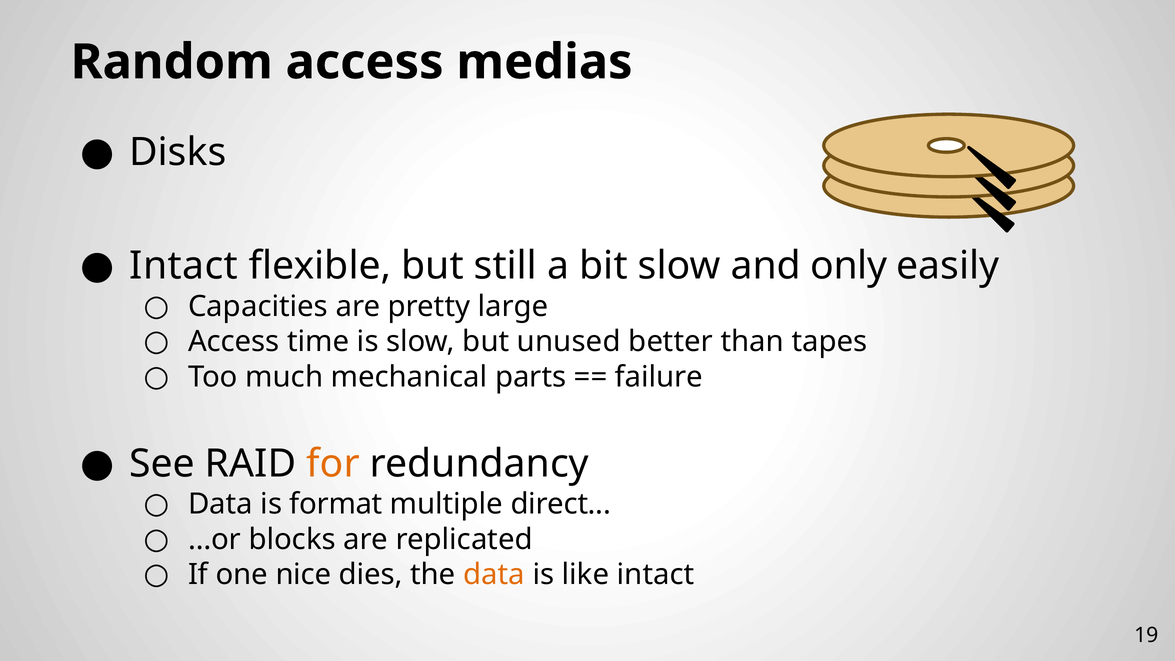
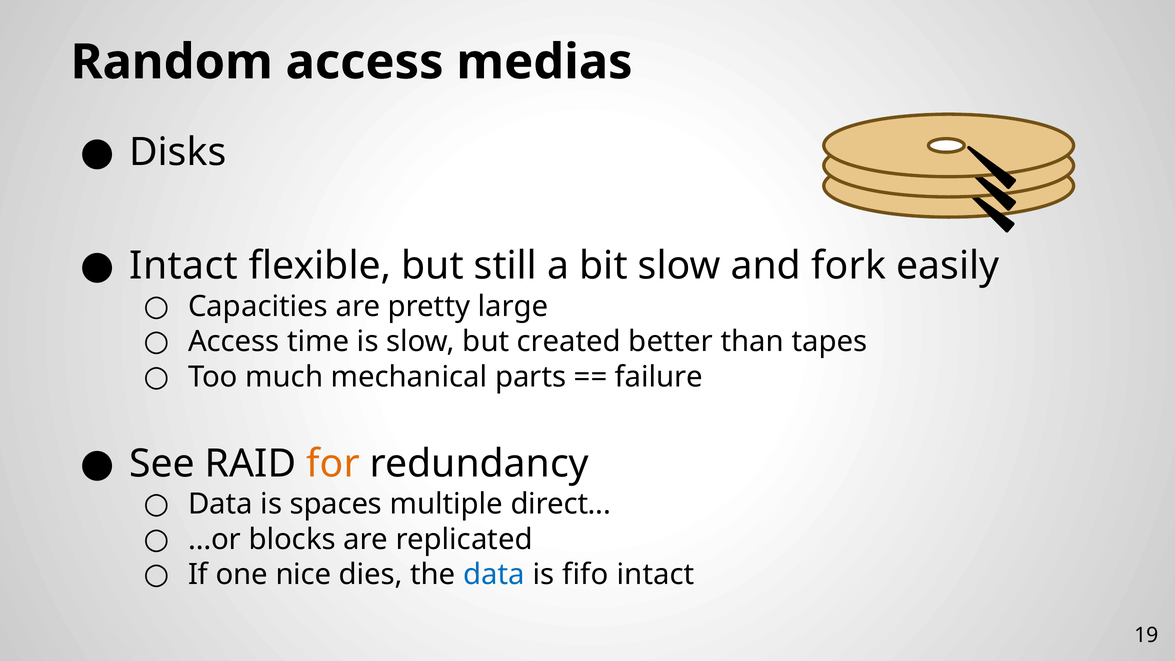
only: only -> fork
unused: unused -> created
format: format -> spaces
data at (494, 575) colour: orange -> blue
like: like -> fifo
